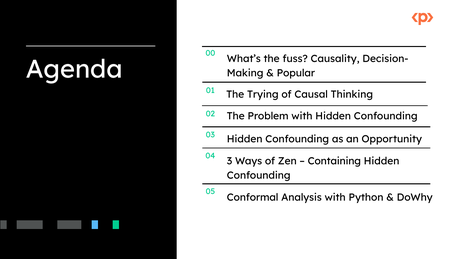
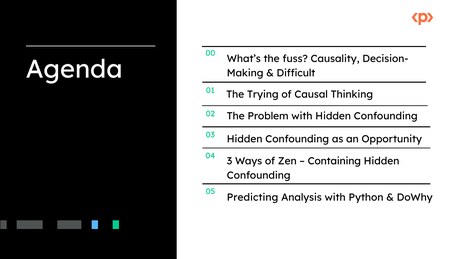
Popular: Popular -> Difficult
Conformal: Conformal -> Predicting
